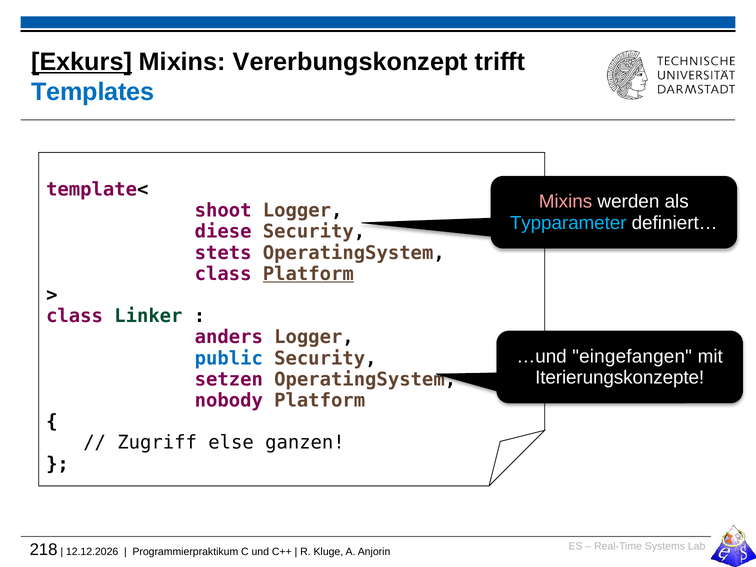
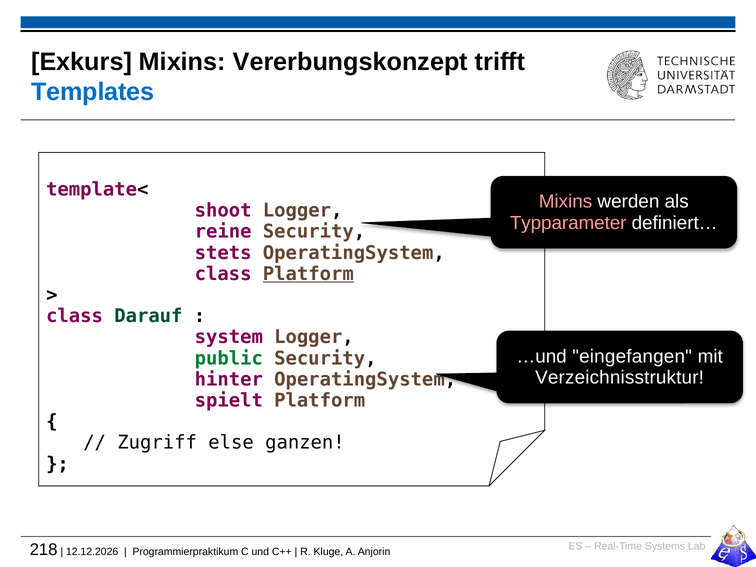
Exkurs underline: present -> none
Typparameter colour: light blue -> pink
diese: diese -> reine
Linker: Linker -> Darauf
anders: anders -> system
public colour: blue -> green
Iterierungskonzepte: Iterierungskonzepte -> Verzeichnisstruktur
setzen: setzen -> hinter
nobody: nobody -> spielt
